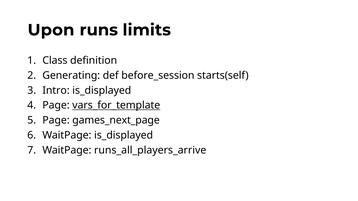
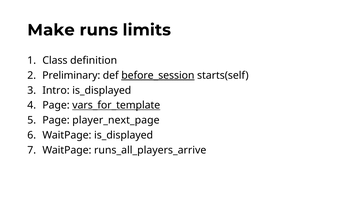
Upon: Upon -> Make
Generating: Generating -> Preliminary
before_session underline: none -> present
games_next_page: games_next_page -> player_next_page
